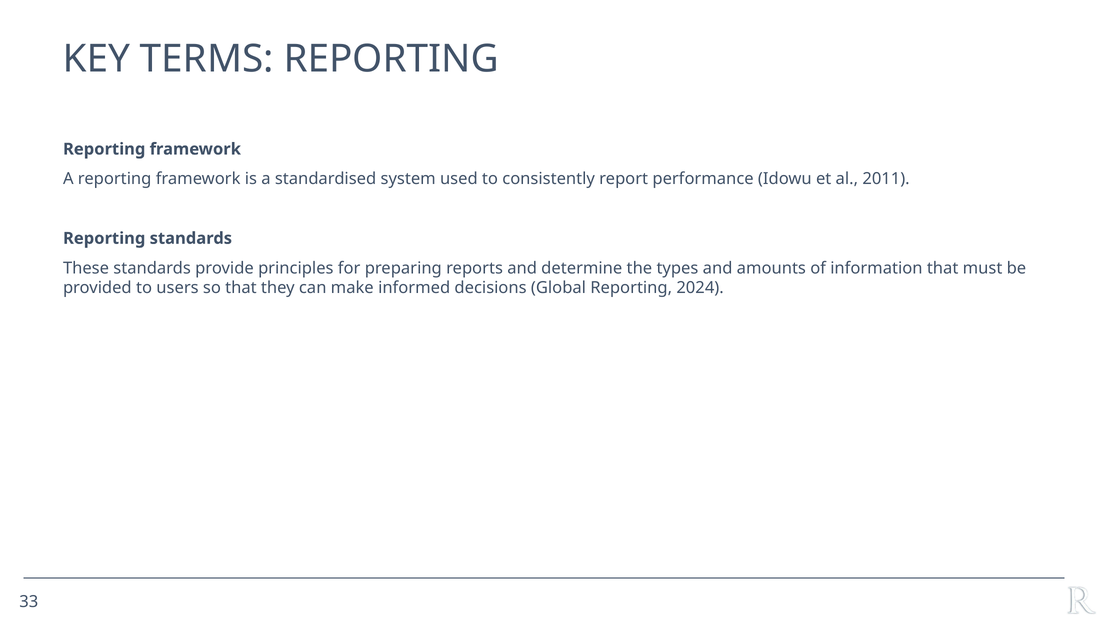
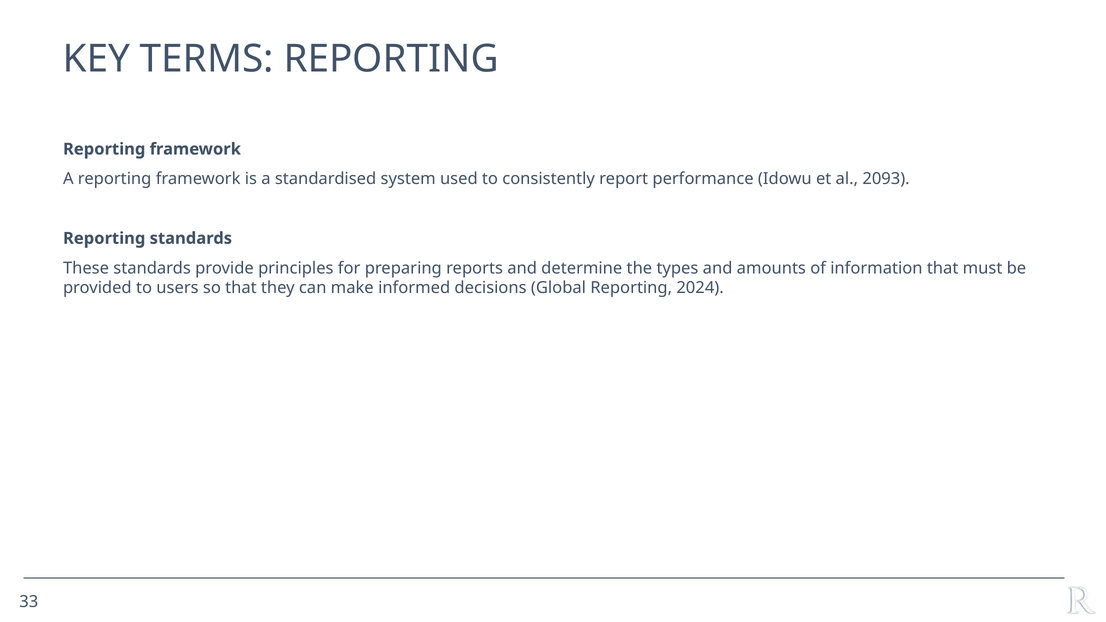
2011: 2011 -> 2093
